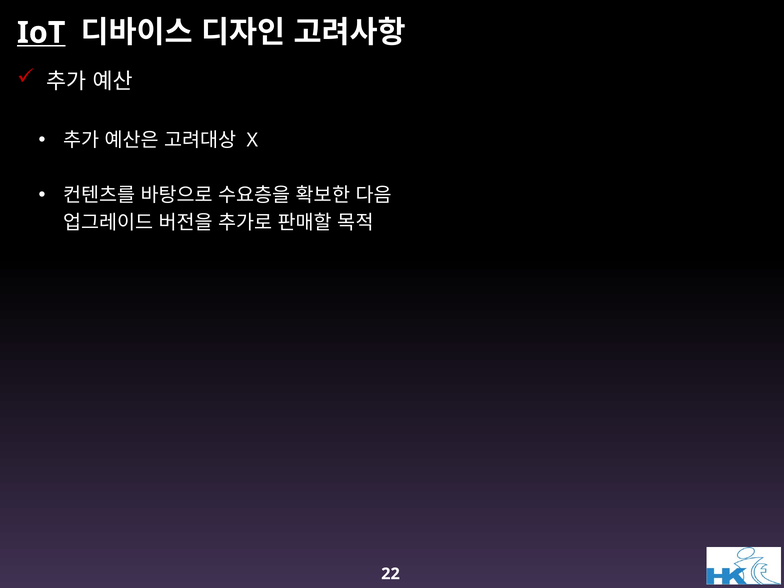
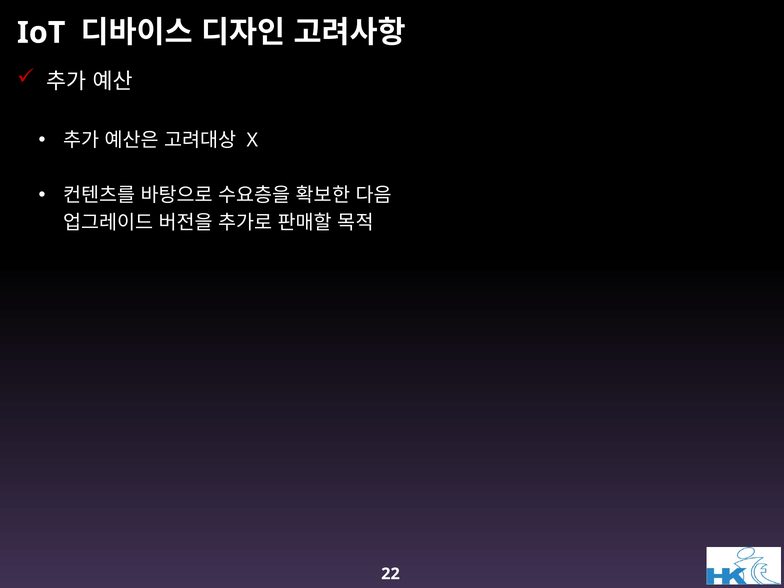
IoT underline: present -> none
